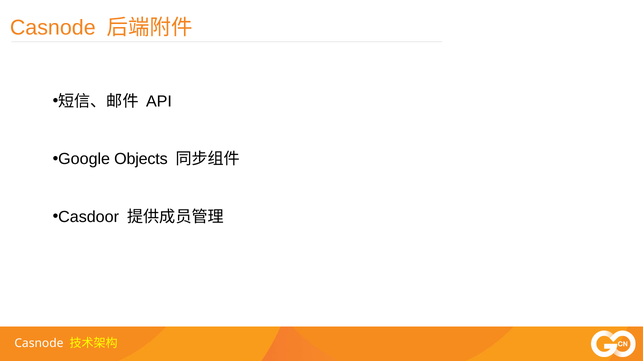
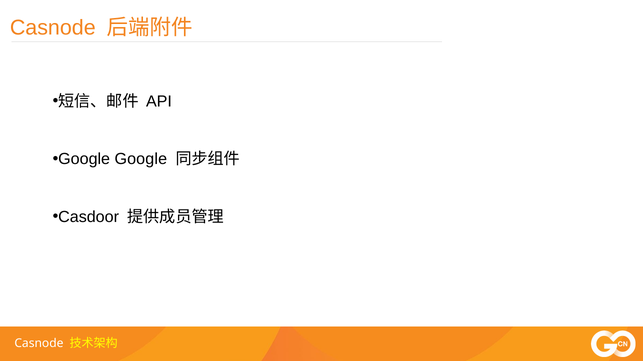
Google Objects: Objects -> Google
